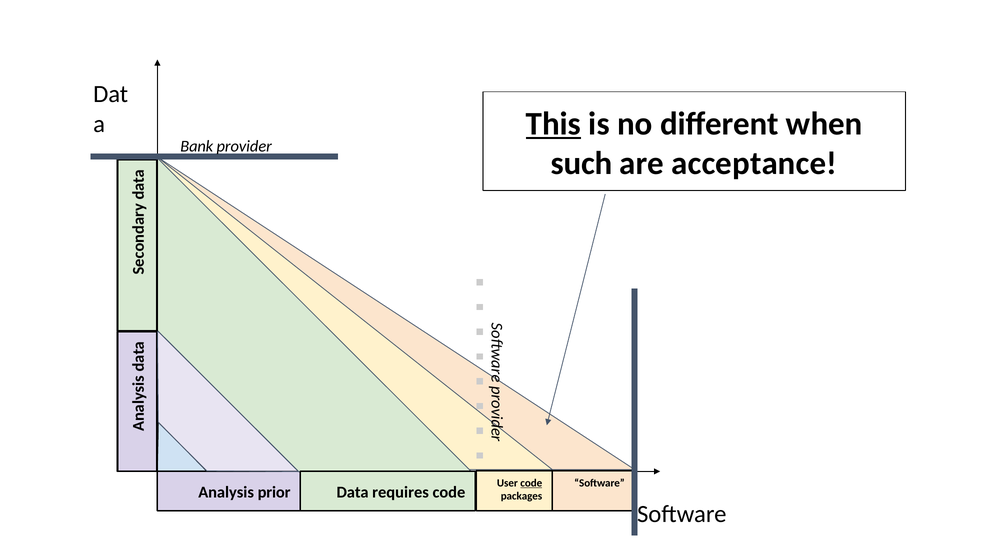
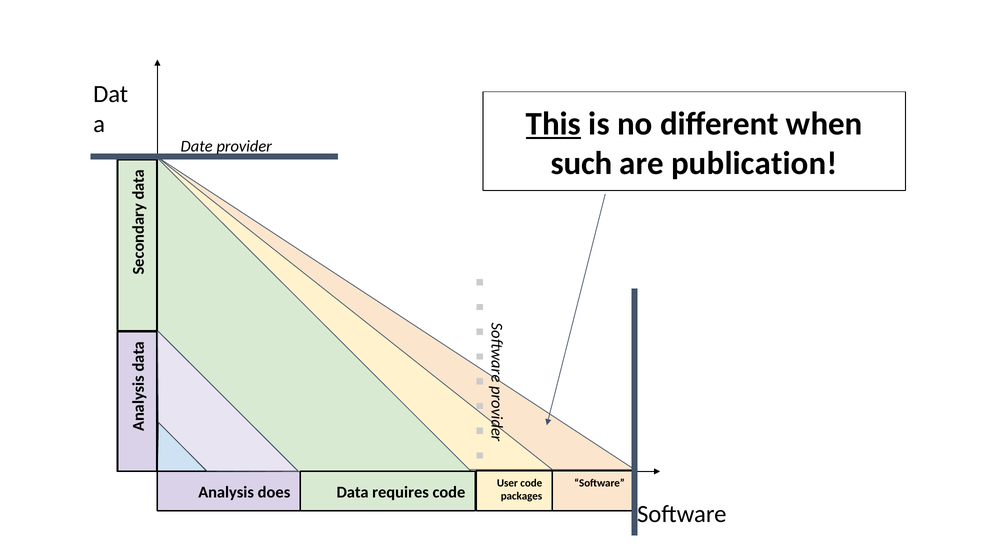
Bank: Bank -> Date
acceptance: acceptance -> publication
code at (531, 483) underline: present -> none
prior: prior -> does
